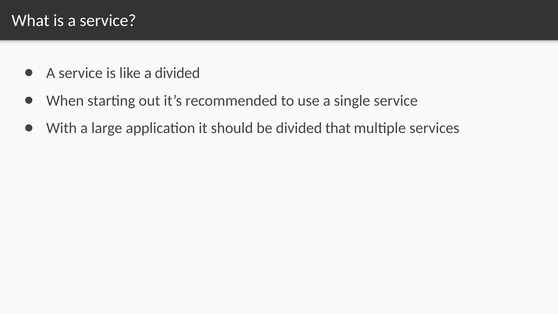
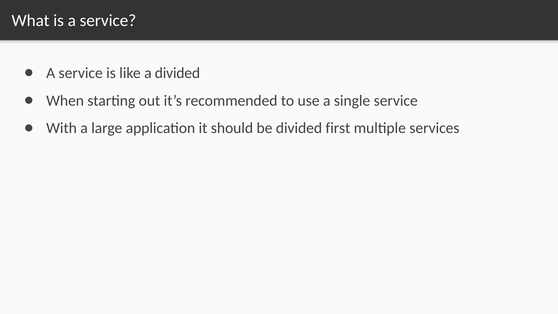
that: that -> first
